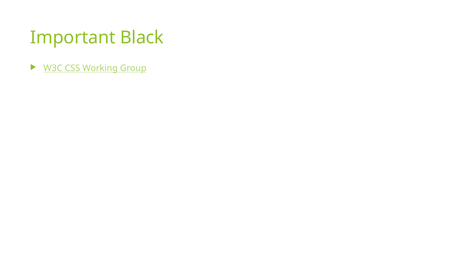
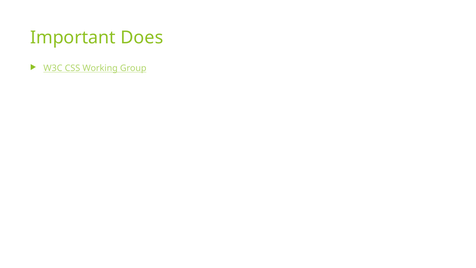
Black: Black -> Does
